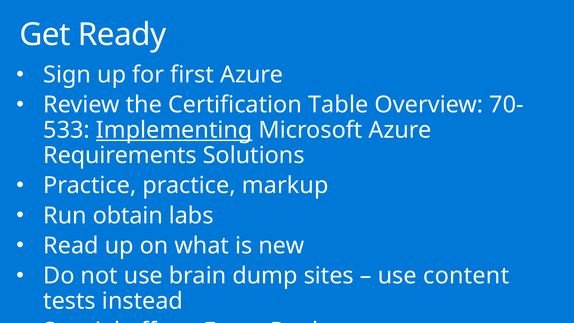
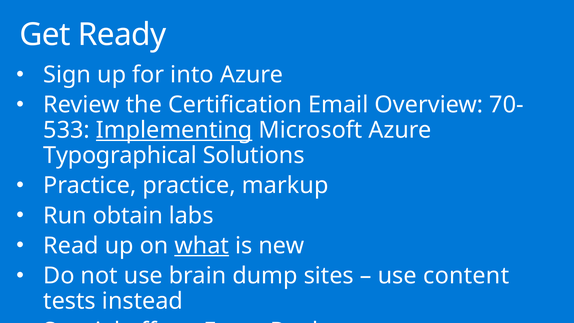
first: first -> into
Table: Table -> Email
Requirements: Requirements -> Typographical
what underline: none -> present
